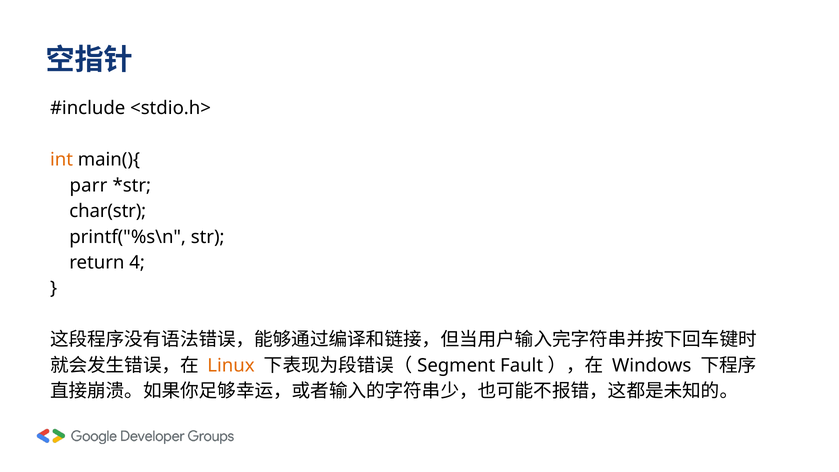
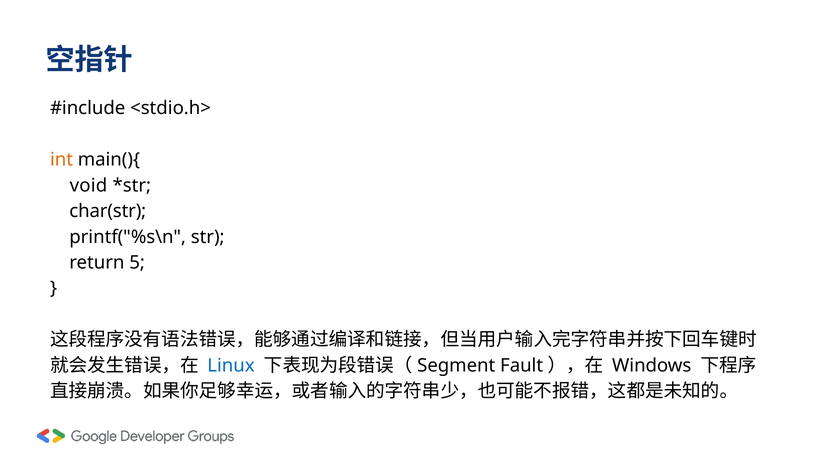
parr: parr -> void
4: 4 -> 5
Linux colour: orange -> blue
